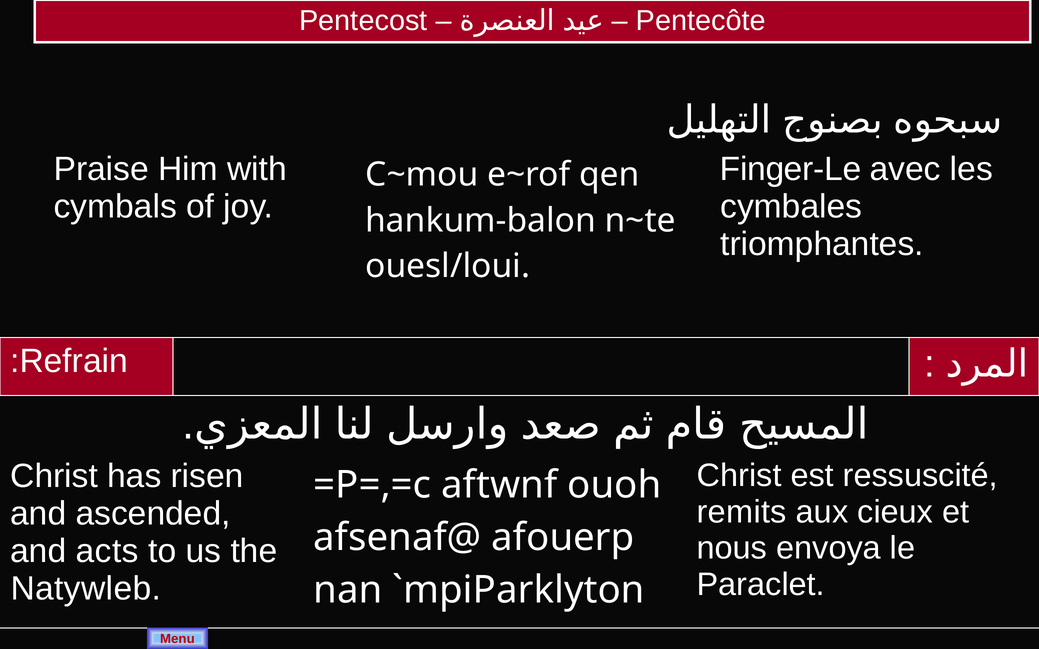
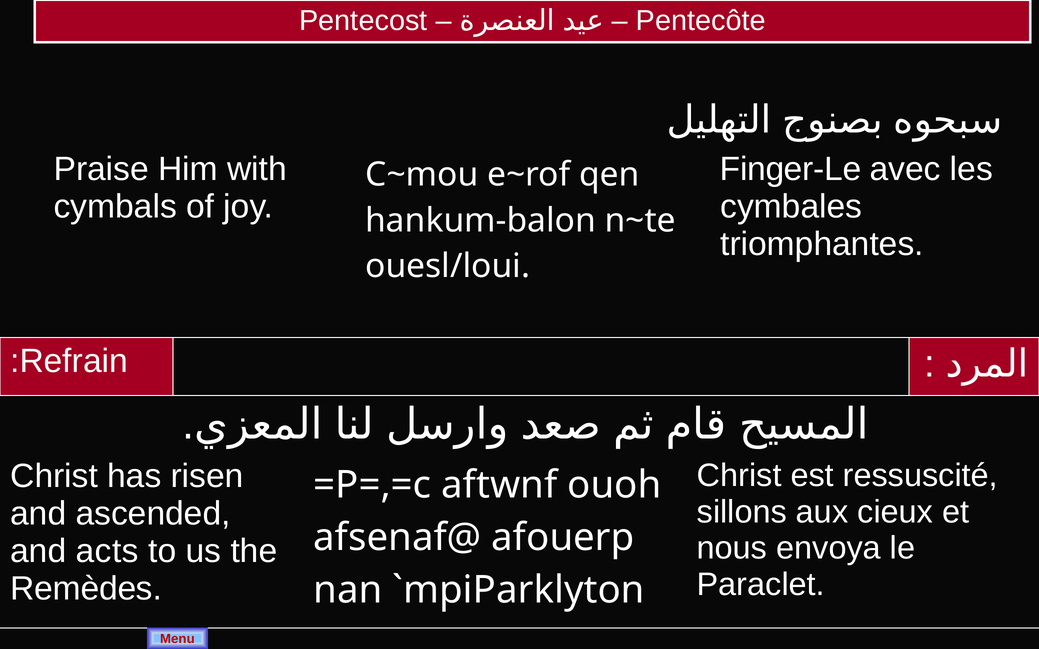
remits: remits -> sillons
Natywleb: Natywleb -> Remèdes
